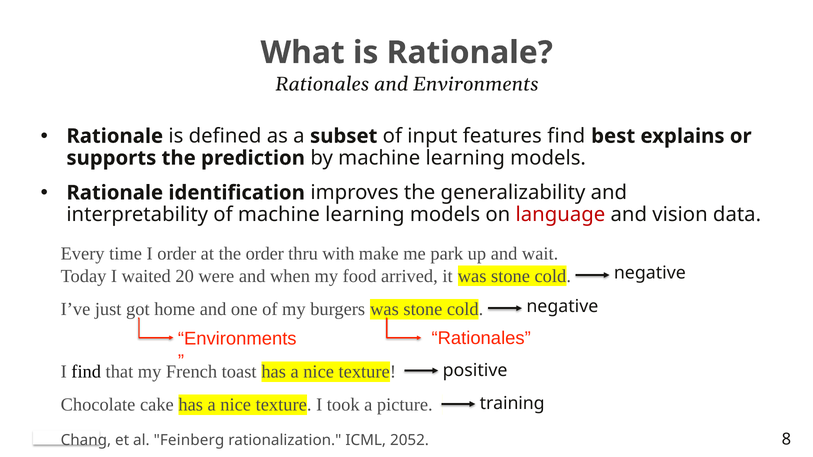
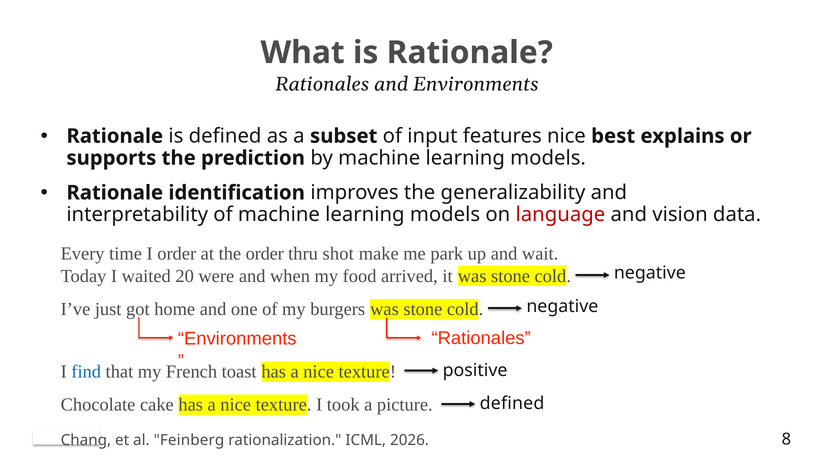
features find: find -> nice
with: with -> shot
find at (86, 372) colour: black -> blue
training at (512, 404): training -> defined
2052: 2052 -> 2026
